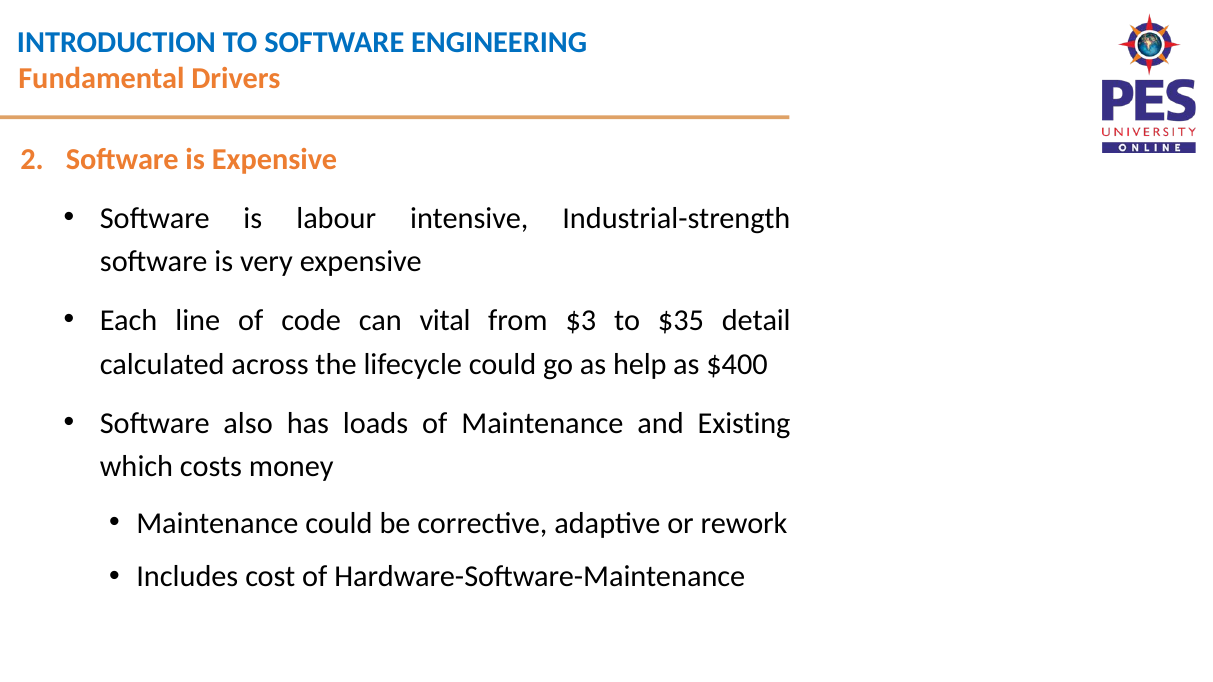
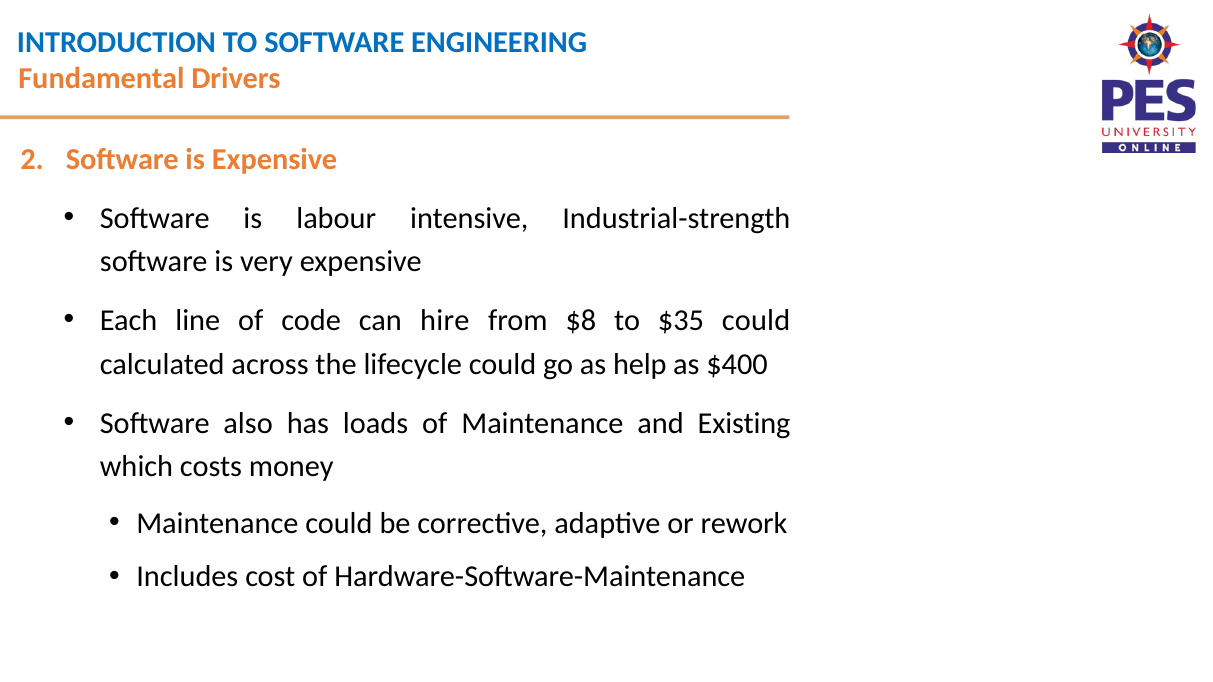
vital: vital -> hire
$3: $3 -> $8
$35 detail: detail -> could
